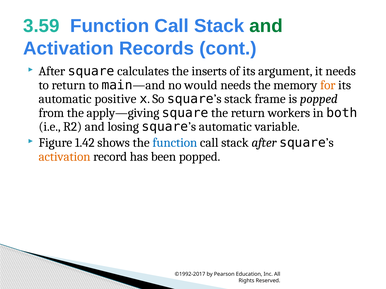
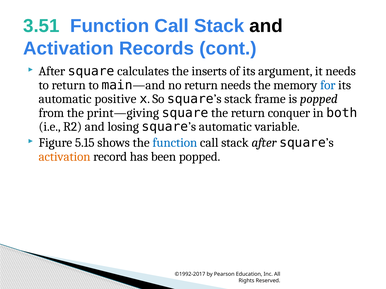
3.59: 3.59 -> 3.51
and at (266, 26) colour: green -> black
no would: would -> return
for colour: orange -> blue
apply—giving: apply—giving -> print—giving
workers: workers -> conquer
1.42: 1.42 -> 5.15
